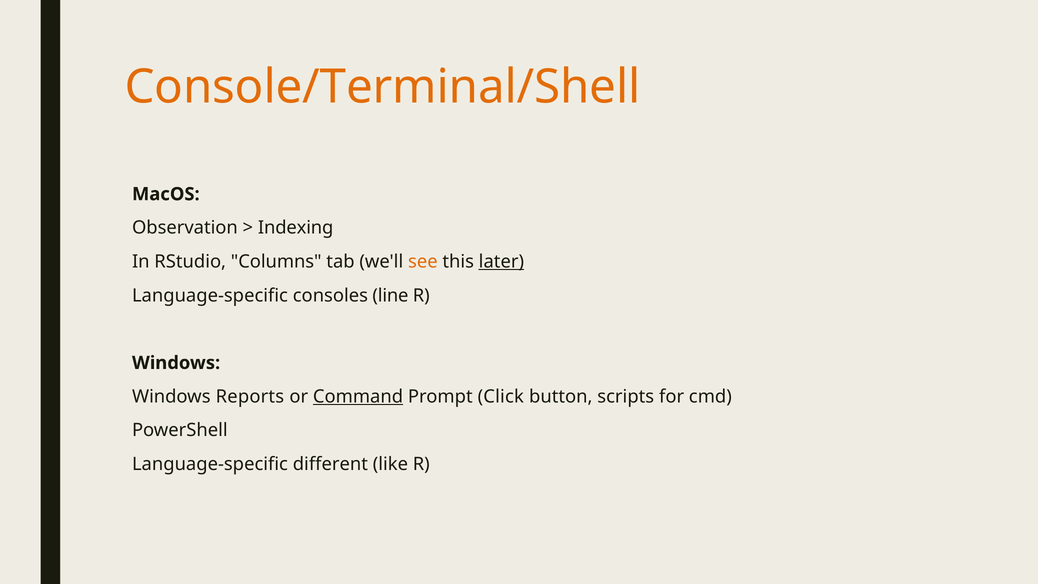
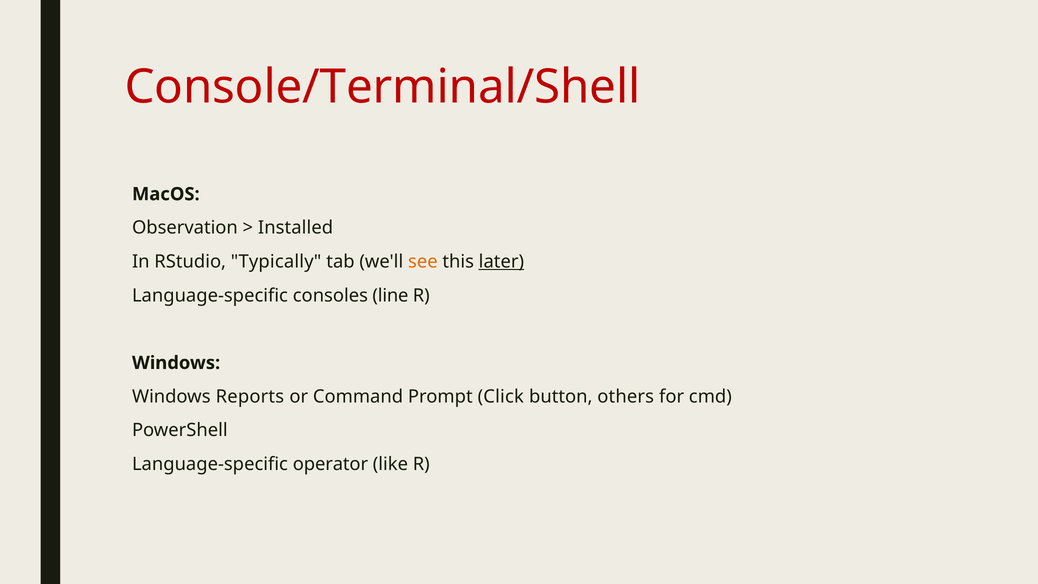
Console/Terminal/Shell colour: orange -> red
Indexing: Indexing -> Installed
Columns: Columns -> Typically
Command underline: present -> none
scripts: scripts -> others
different: different -> operator
